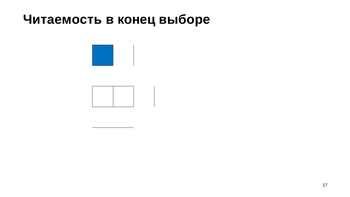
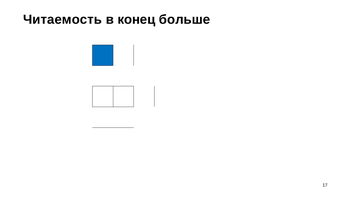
выборе: выборе -> больше
